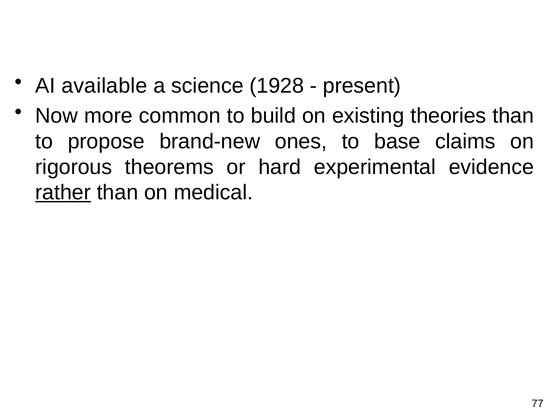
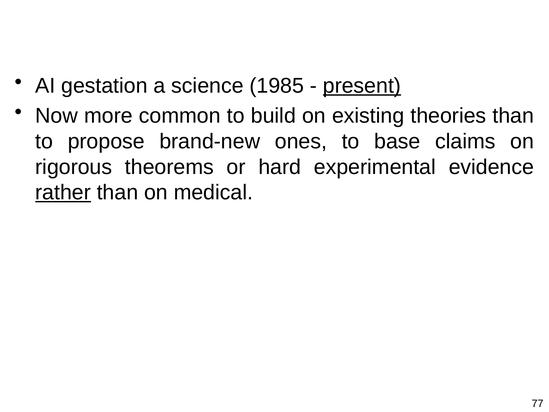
available: available -> gestation
1928: 1928 -> 1985
present underline: none -> present
